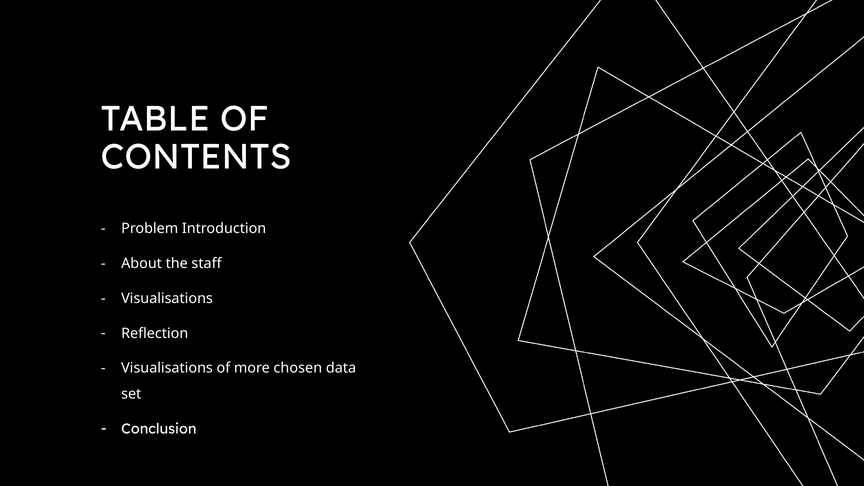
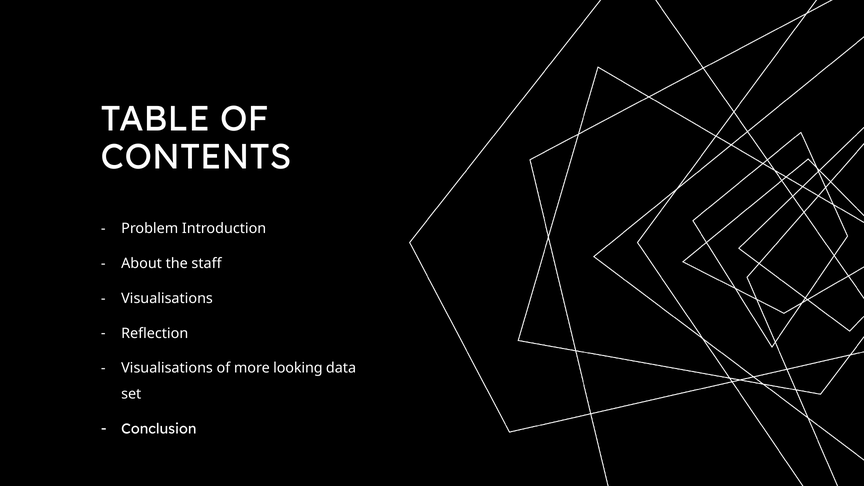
chosen: chosen -> looking
